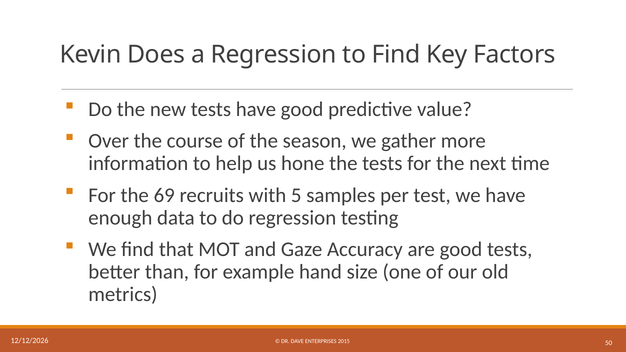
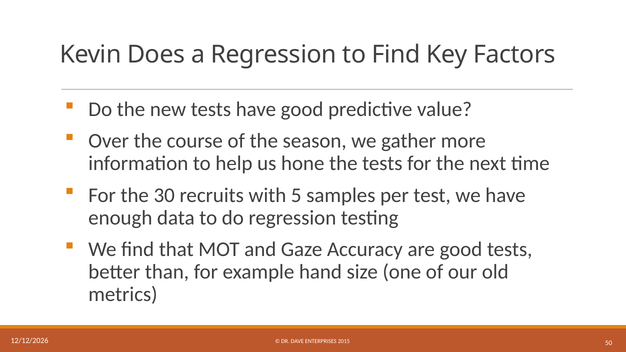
69: 69 -> 30
